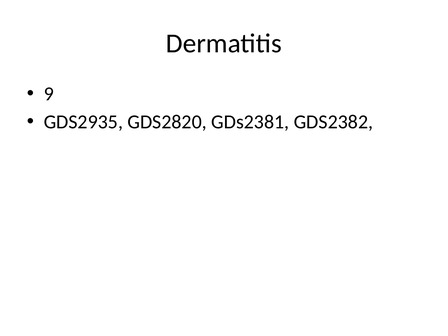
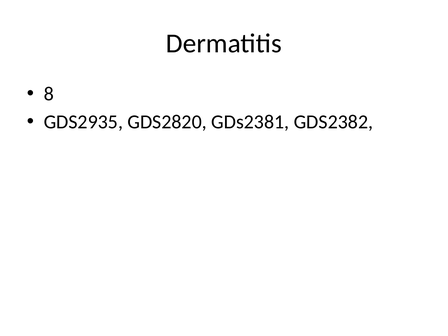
9: 9 -> 8
